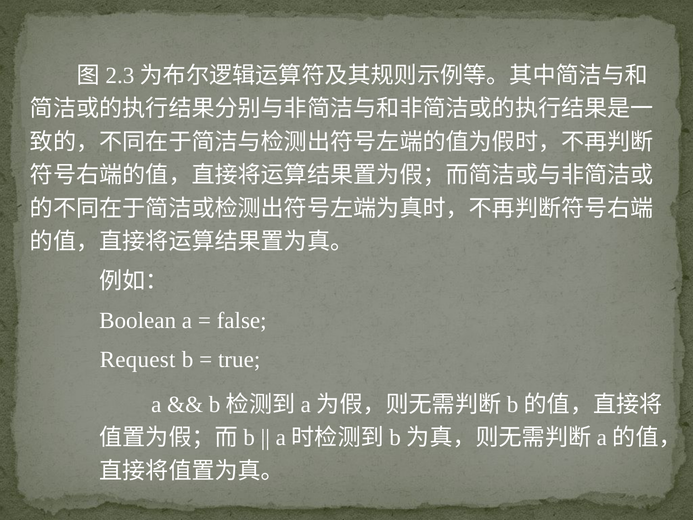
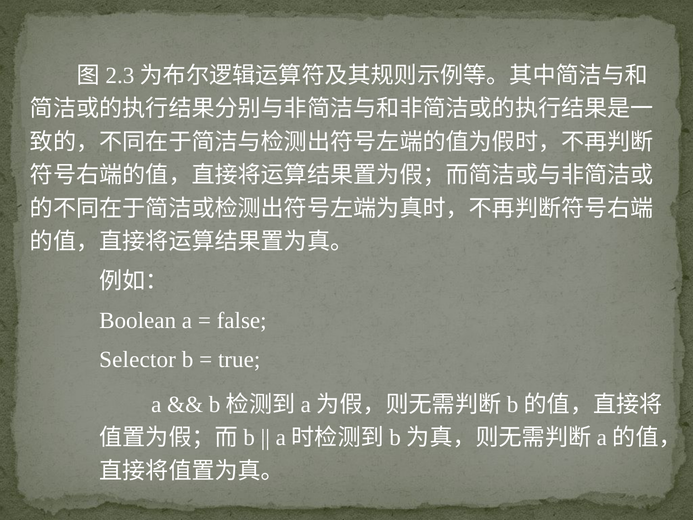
Request: Request -> Selector
